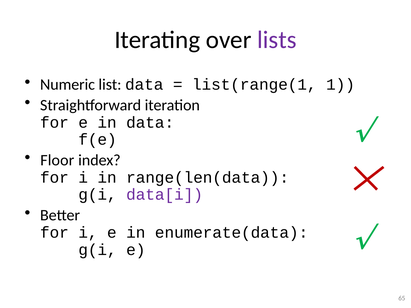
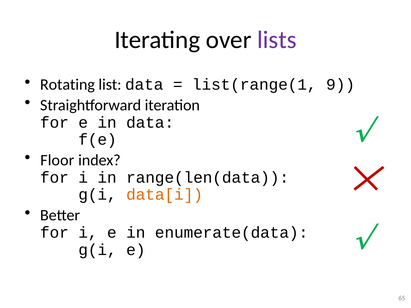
Numeric: Numeric -> Rotating
1: 1 -> 9
data[i colour: purple -> orange
